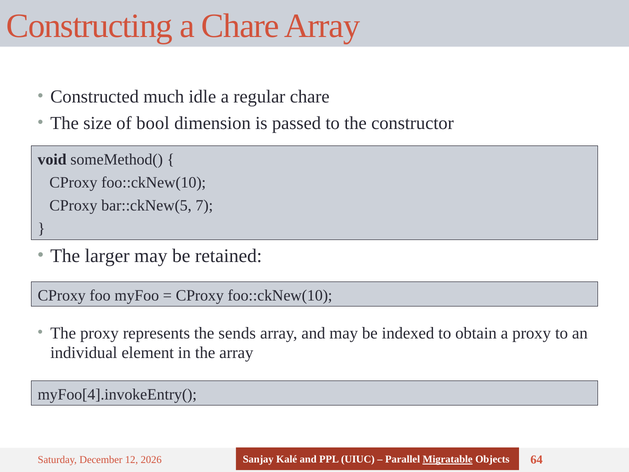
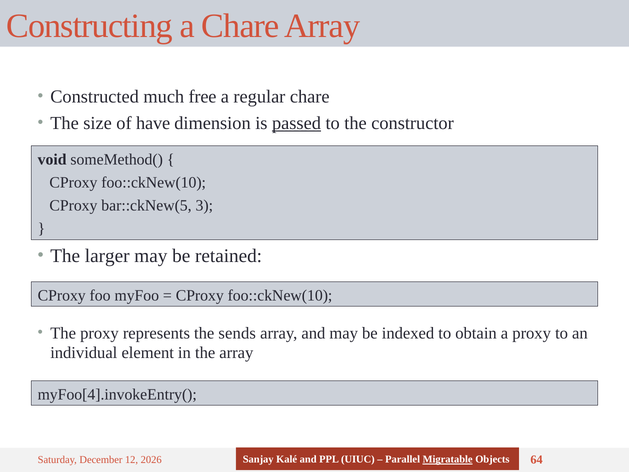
idle: idle -> free
bool: bool -> have
passed underline: none -> present
7: 7 -> 3
